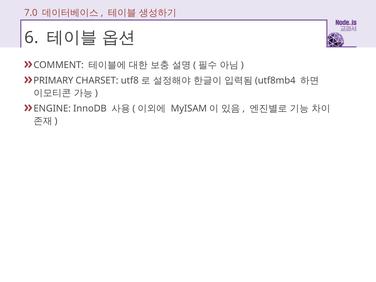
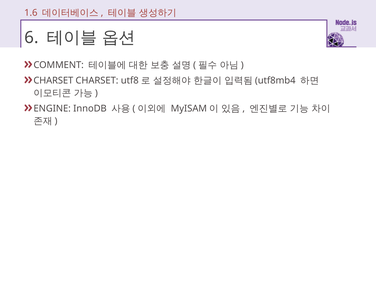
7.0: 7.0 -> 1.6
PRIMARY at (53, 81): PRIMARY -> CHARSET
